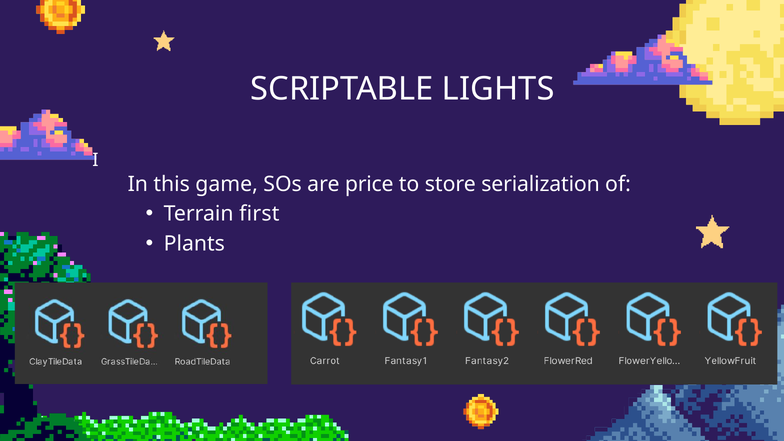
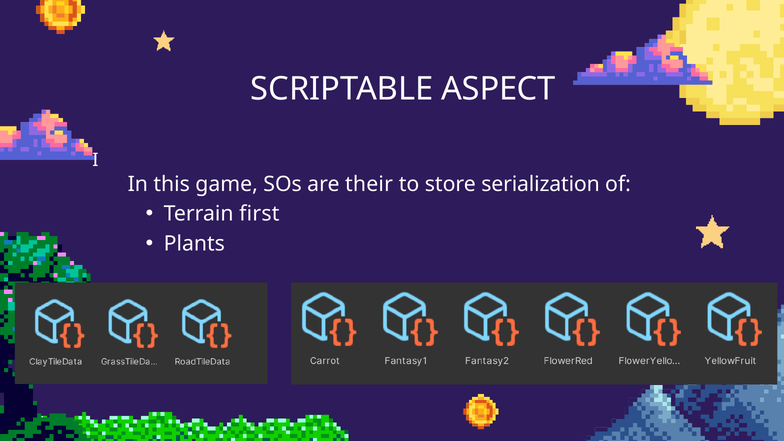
LIGHTS: LIGHTS -> ASPECT
price: price -> their
